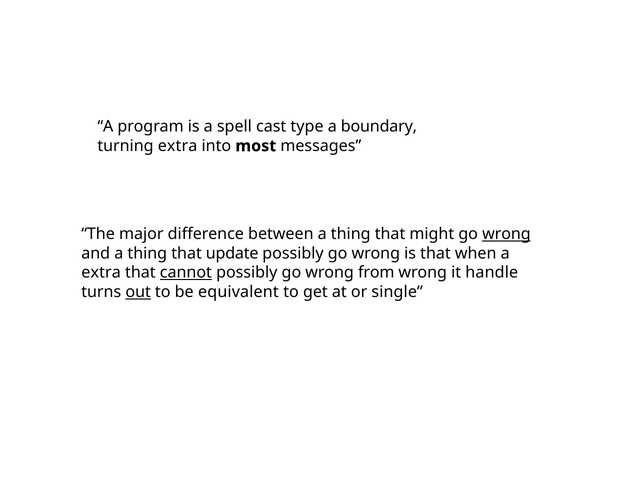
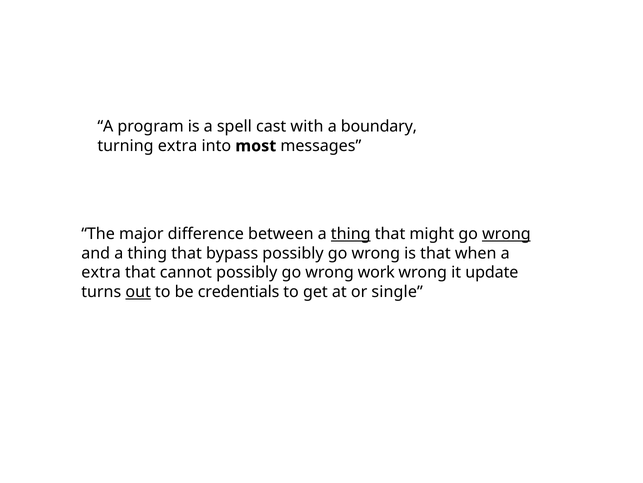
type: type -> with
thing at (351, 234) underline: none -> present
update: update -> bypass
cannot underline: present -> none
from: from -> work
handle: handle -> update
equivalent: equivalent -> credentials
